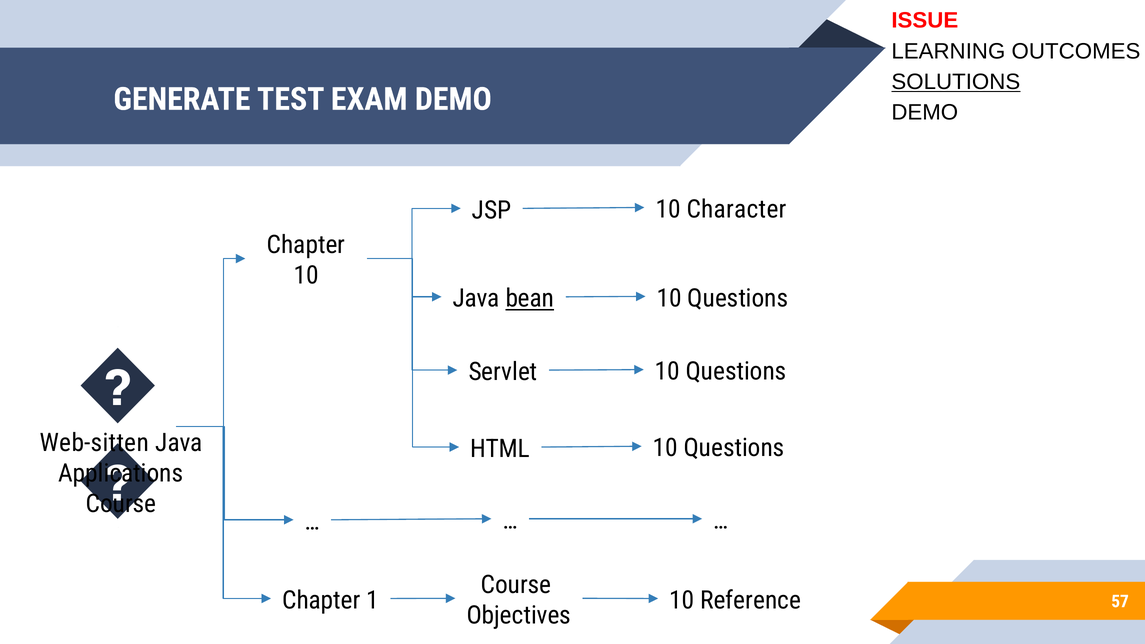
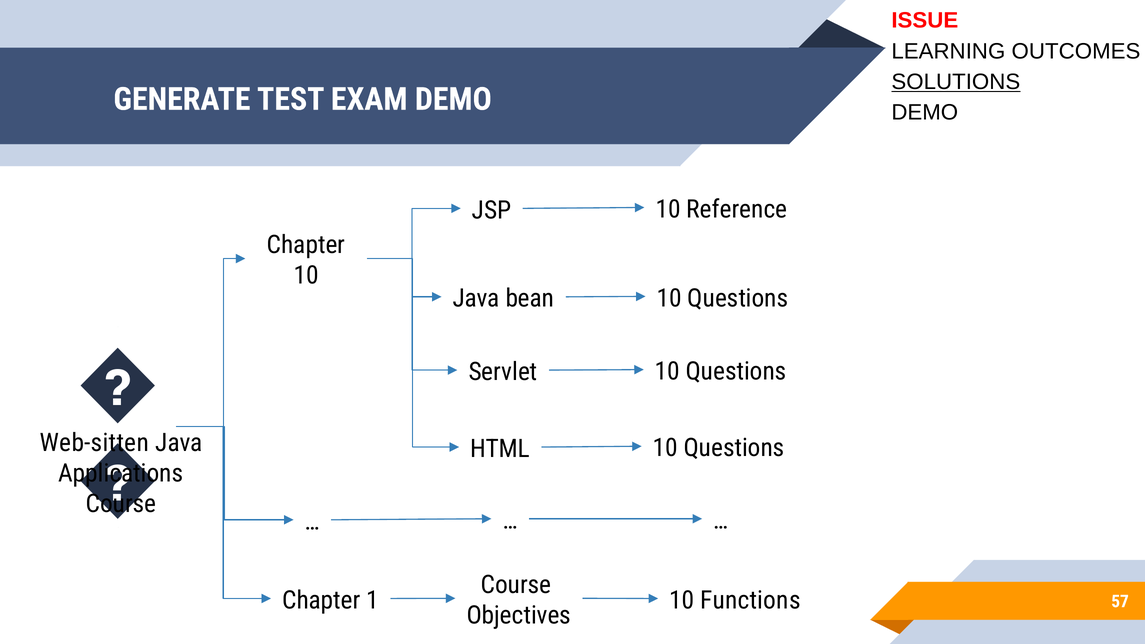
Character: Character -> Reference
bean underline: present -> none
Reference: Reference -> Functions
